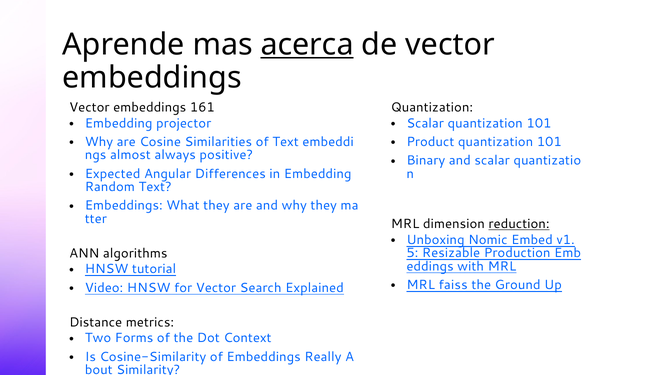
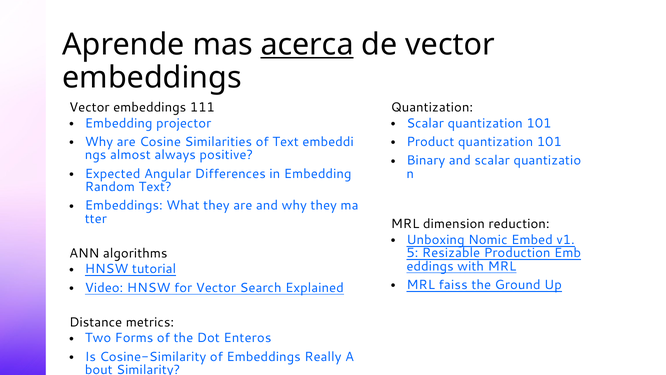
161: 161 -> 111
reduction underline: present -> none
Context: Context -> Enteros
